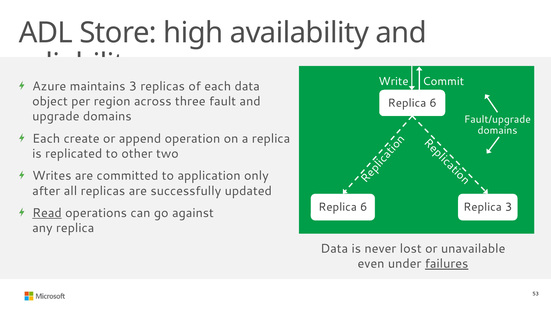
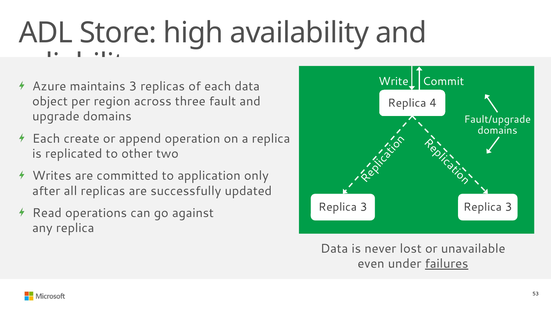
6 at (433, 103): 6 -> 4
6 at (364, 207): 6 -> 3
Read underline: present -> none
